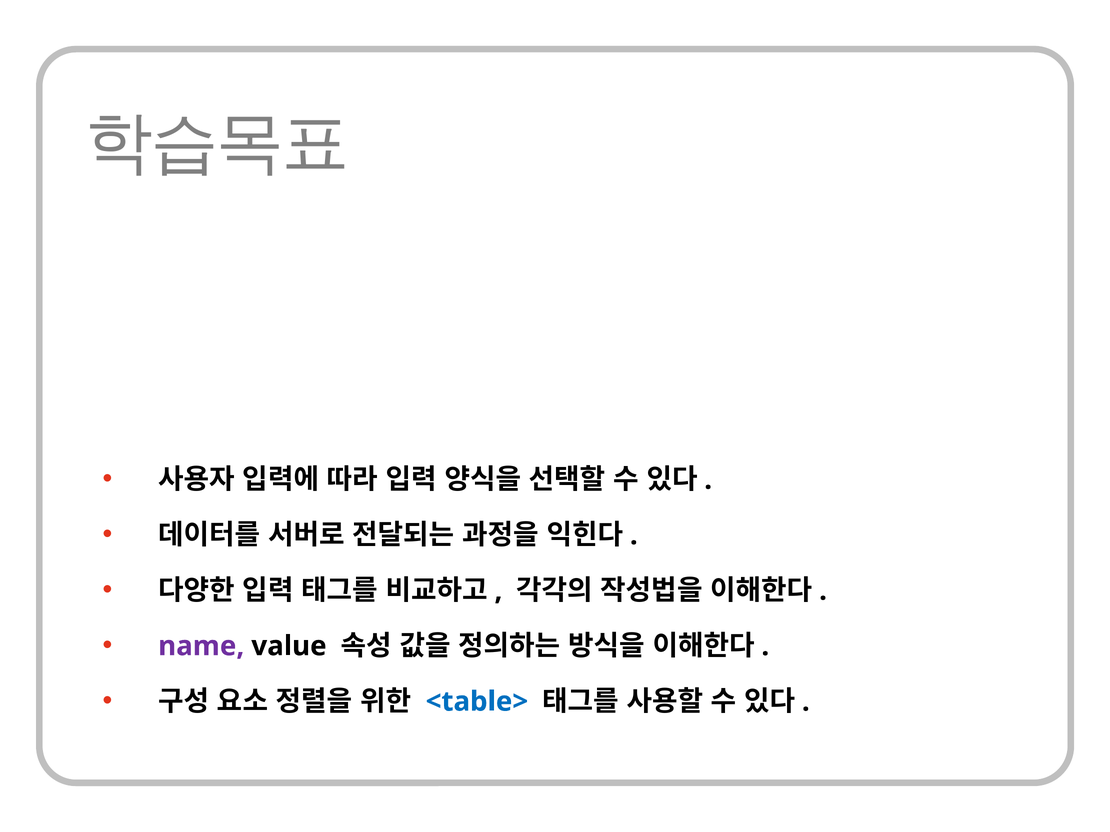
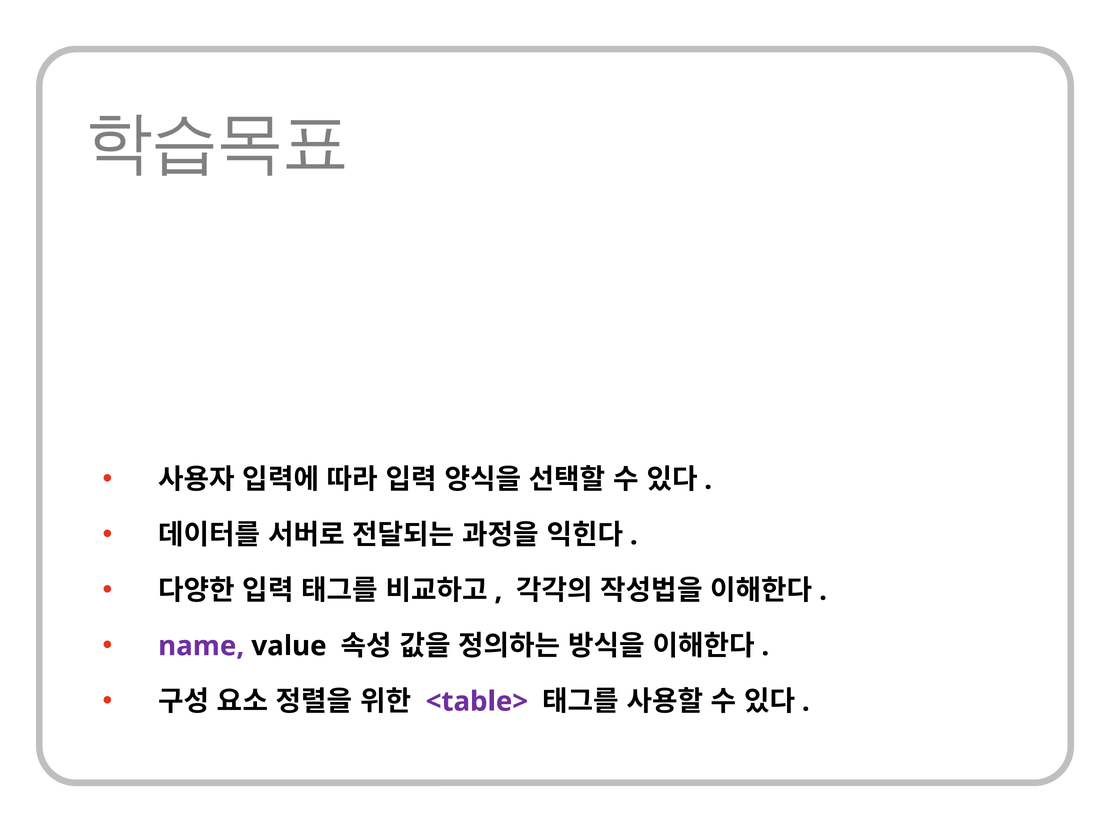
<table> colour: blue -> purple
